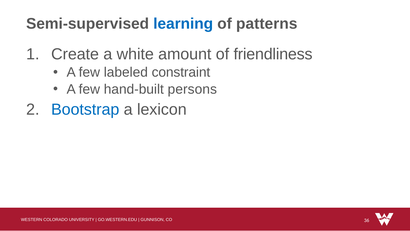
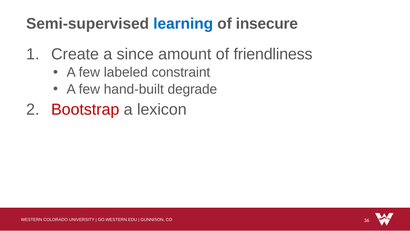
patterns: patterns -> insecure
white: white -> since
persons: persons -> degrade
Bootstrap colour: blue -> red
